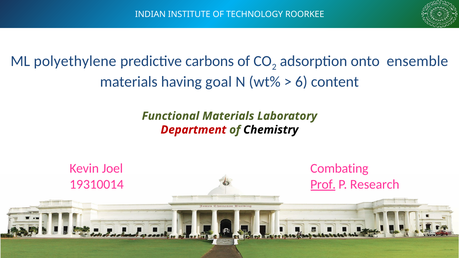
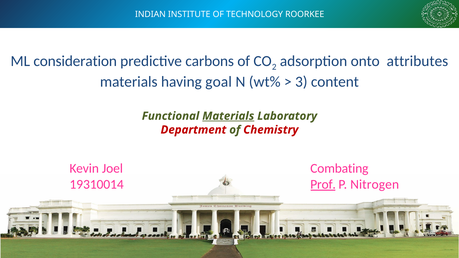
polyethylene: polyethylene -> consideration
ensemble: ensemble -> attributes
6: 6 -> 3
Materials at (228, 116) underline: none -> present
Chemistry colour: black -> red
Research: Research -> Nitrogen
